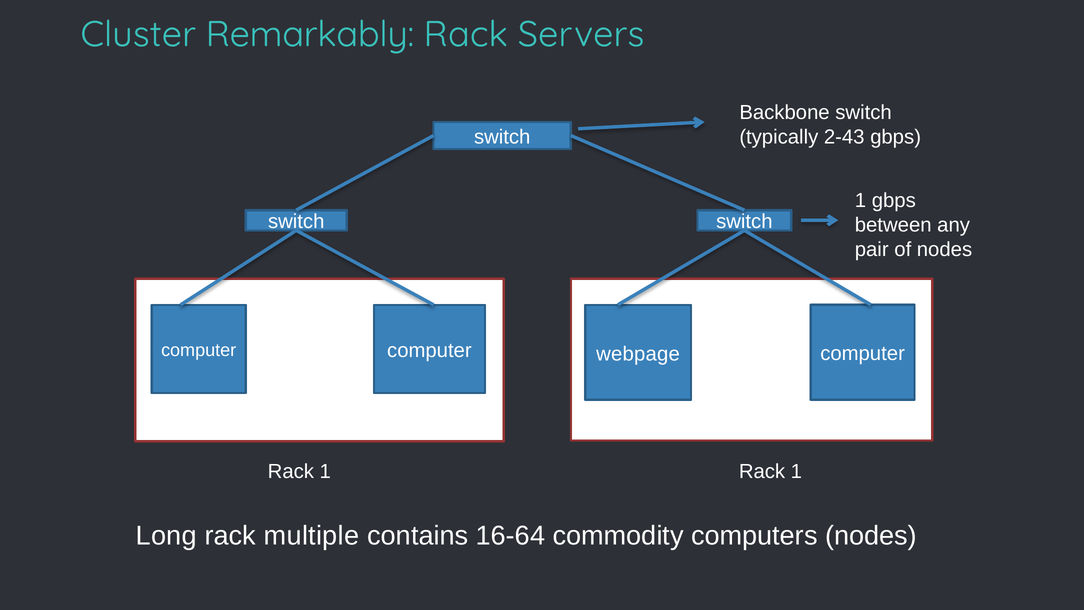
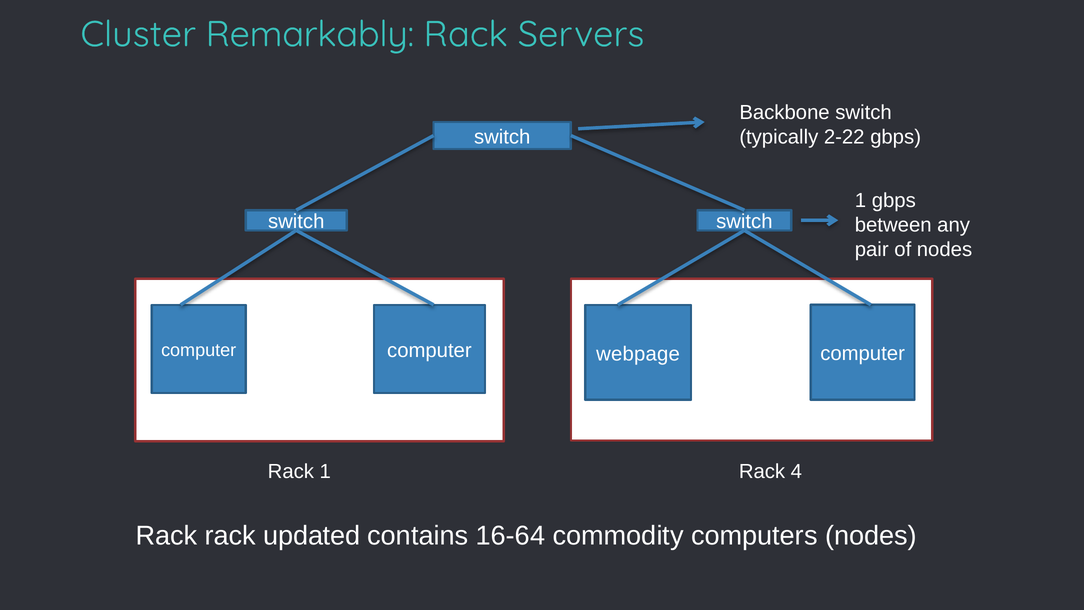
2-43: 2-43 -> 2-22
1 Rack 1: 1 -> 4
Long at (166, 536): Long -> Rack
multiple: multiple -> updated
